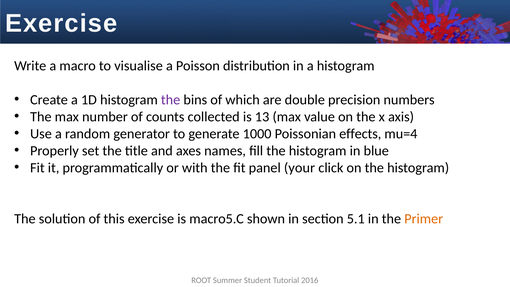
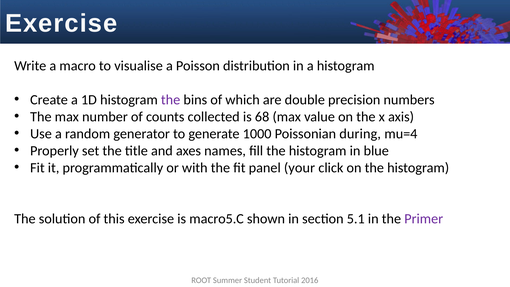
13: 13 -> 68
effects: effects -> during
Primer colour: orange -> purple
